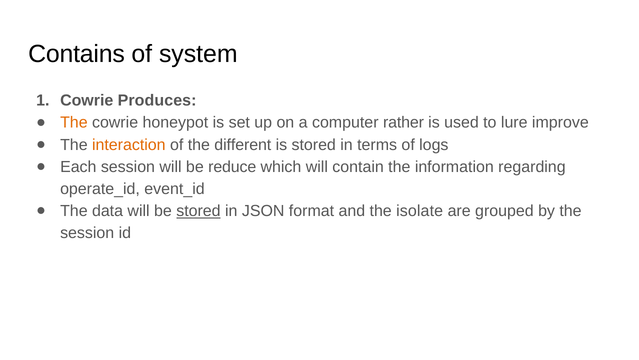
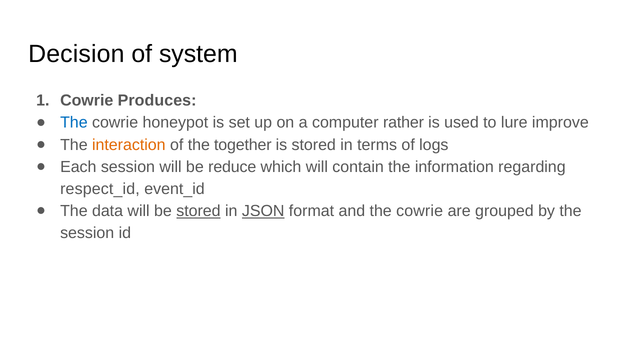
Contains: Contains -> Decision
The at (74, 123) colour: orange -> blue
different: different -> together
operate_id: operate_id -> respect_id
JSON underline: none -> present
and the isolate: isolate -> cowrie
